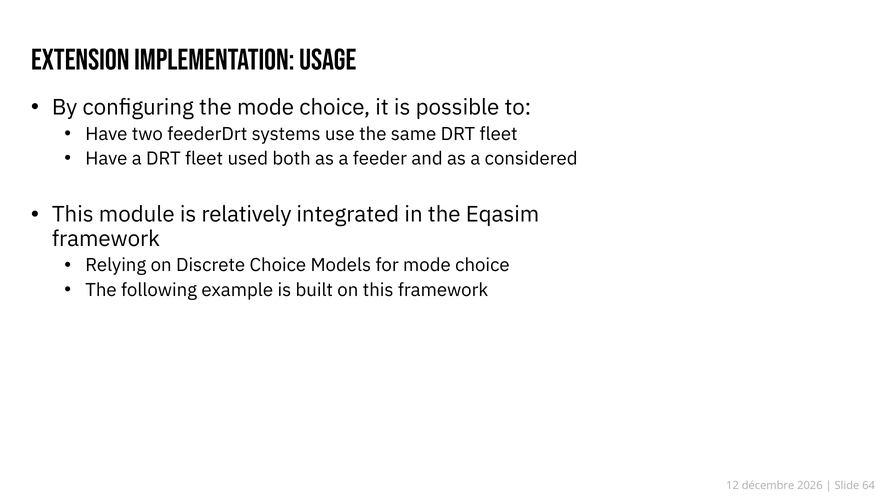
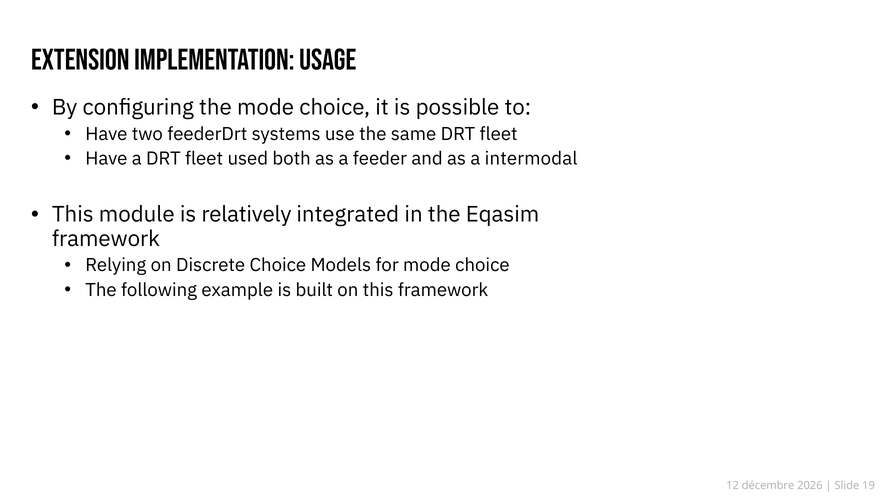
considered: considered -> intermodal
64: 64 -> 19
